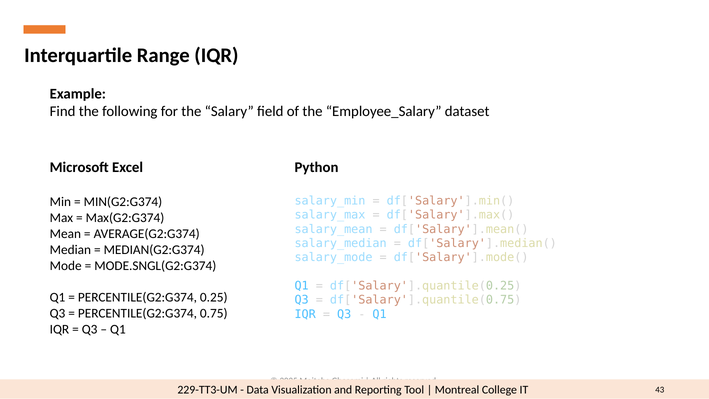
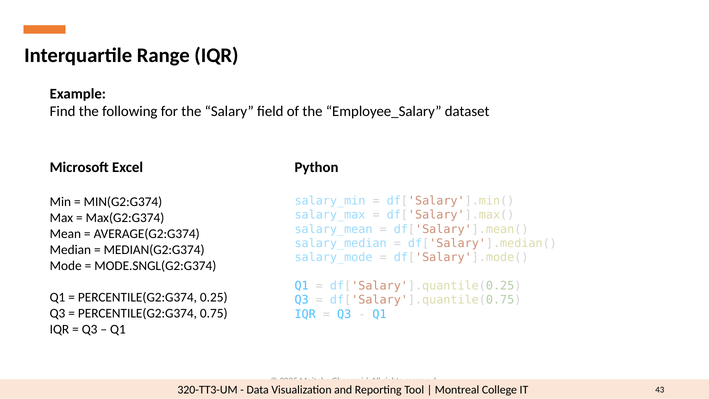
229-TT3-UM: 229-TT3-UM -> 320-TT3-UM
